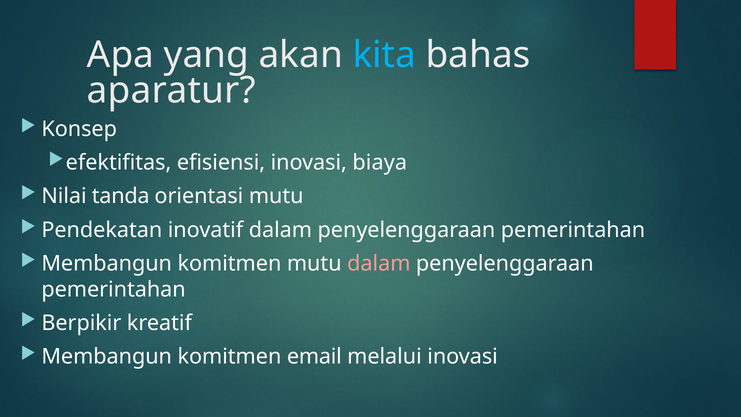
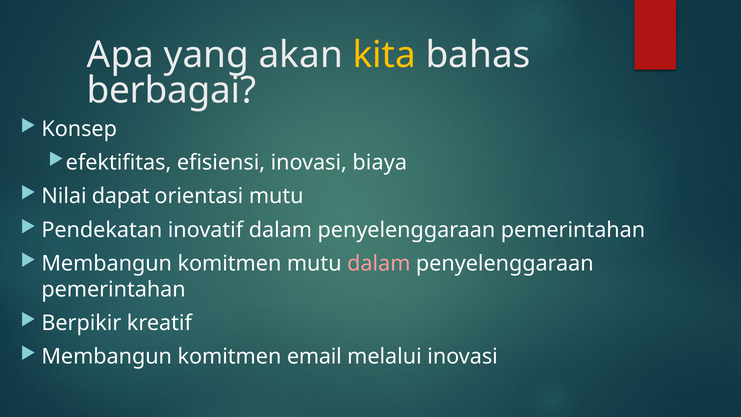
kita colour: light blue -> yellow
aparatur: aparatur -> berbagai
tanda: tanda -> dapat
